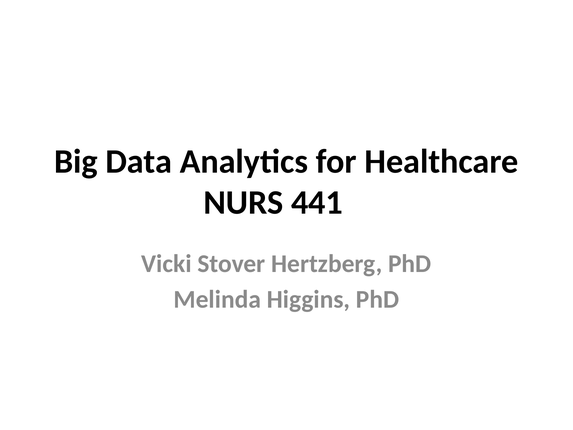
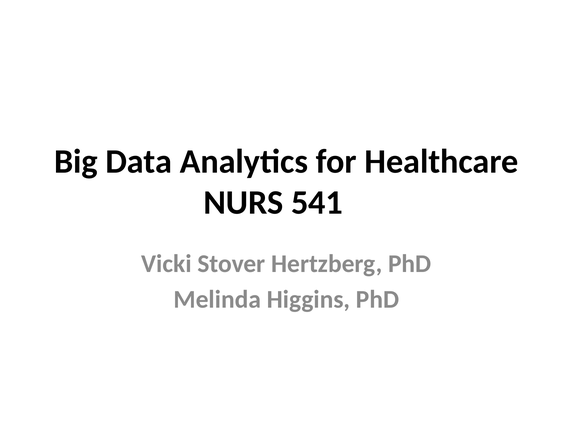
441: 441 -> 541
